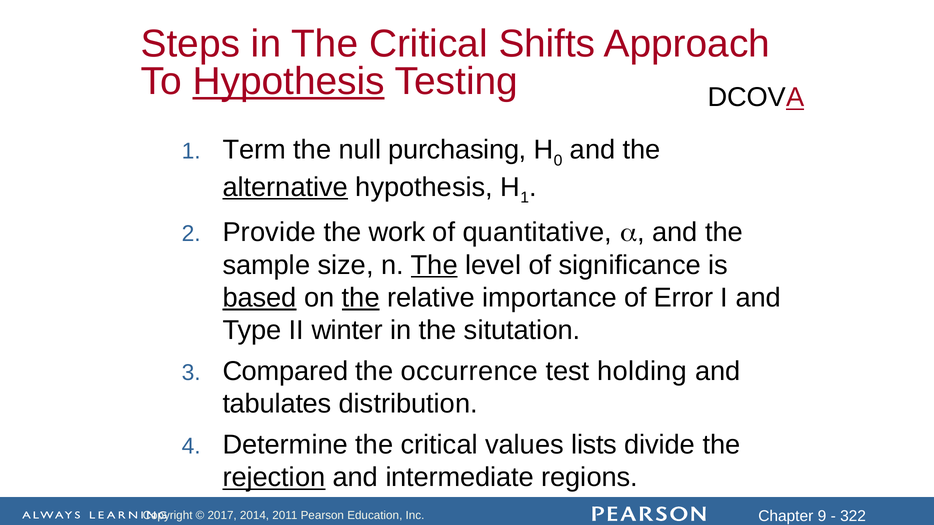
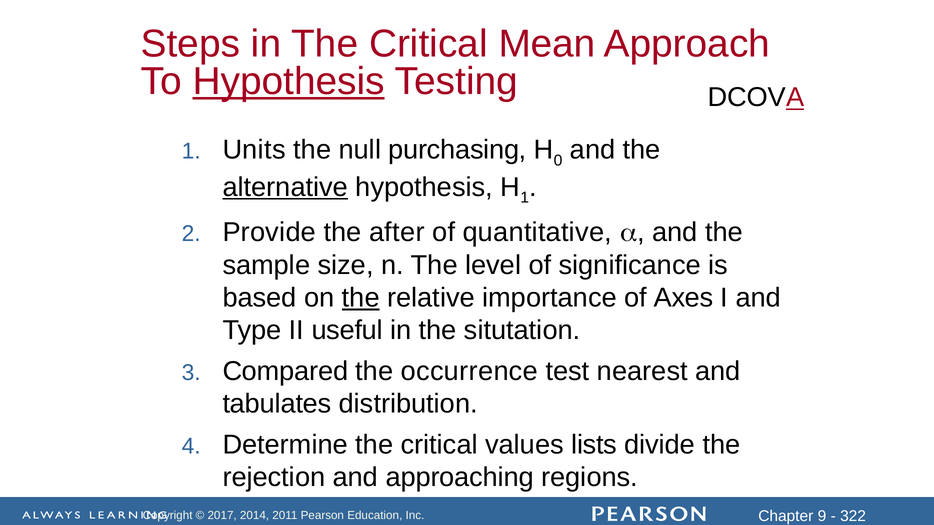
Shifts: Shifts -> Mean
Term: Term -> Units
work: work -> after
The at (434, 265) underline: present -> none
based underline: present -> none
Error: Error -> Axes
winter: winter -> useful
holding: holding -> nearest
rejection underline: present -> none
intermediate: intermediate -> approaching
